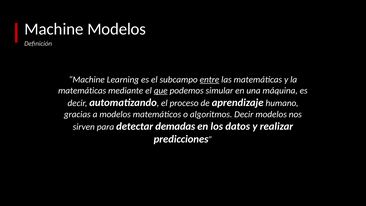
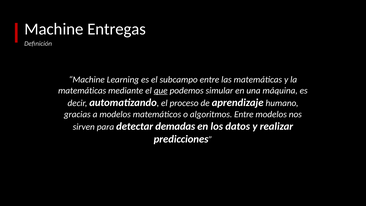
Machine Modelos: Modelos -> Entregas
entre at (209, 79) underline: present -> none
algoritmos Decir: Decir -> Entre
